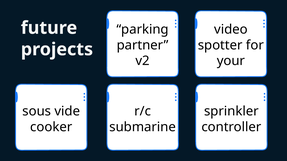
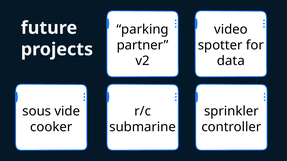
your: your -> data
